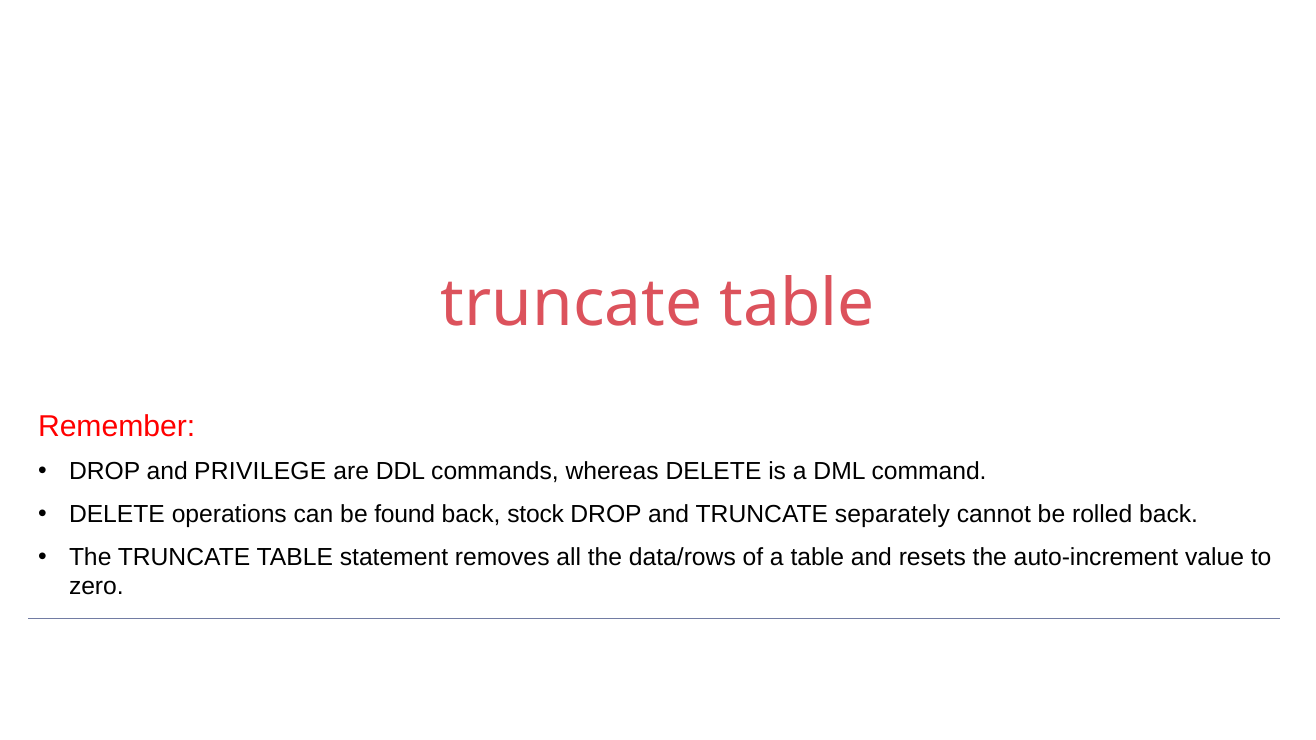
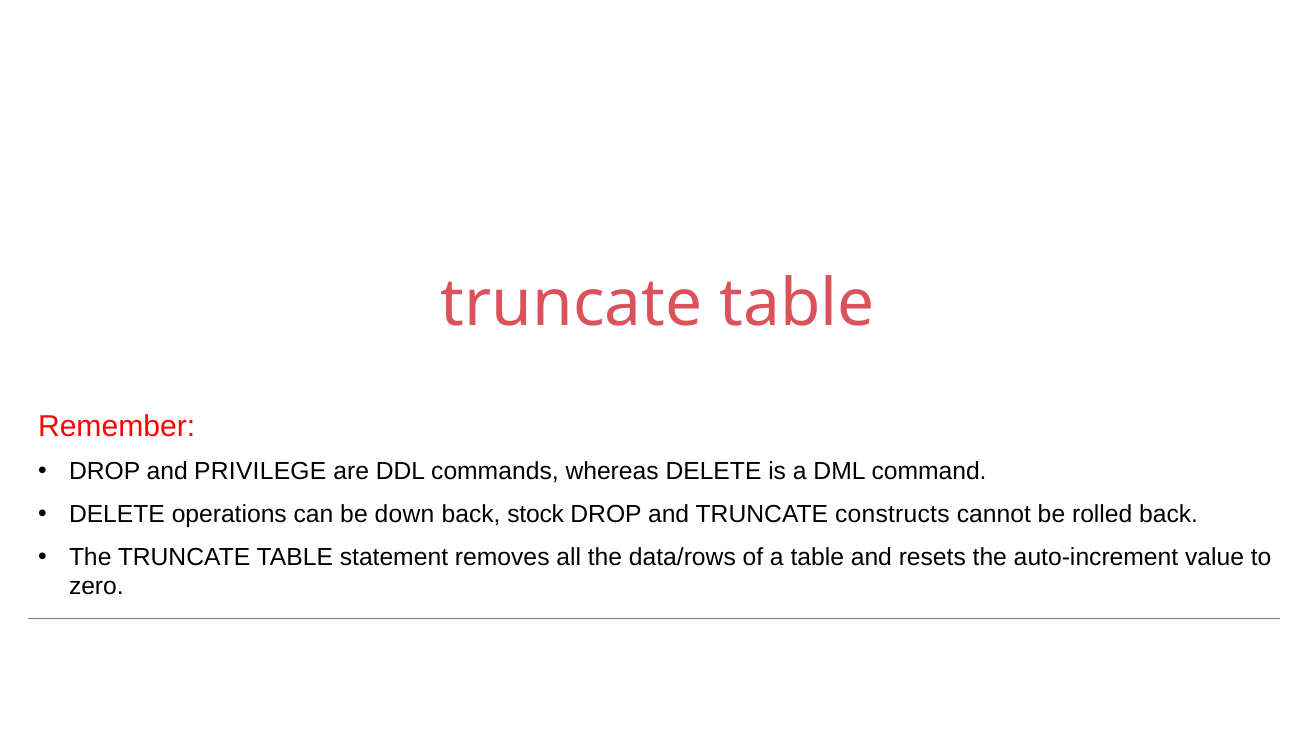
found: found -> down
separately: separately -> constructs
